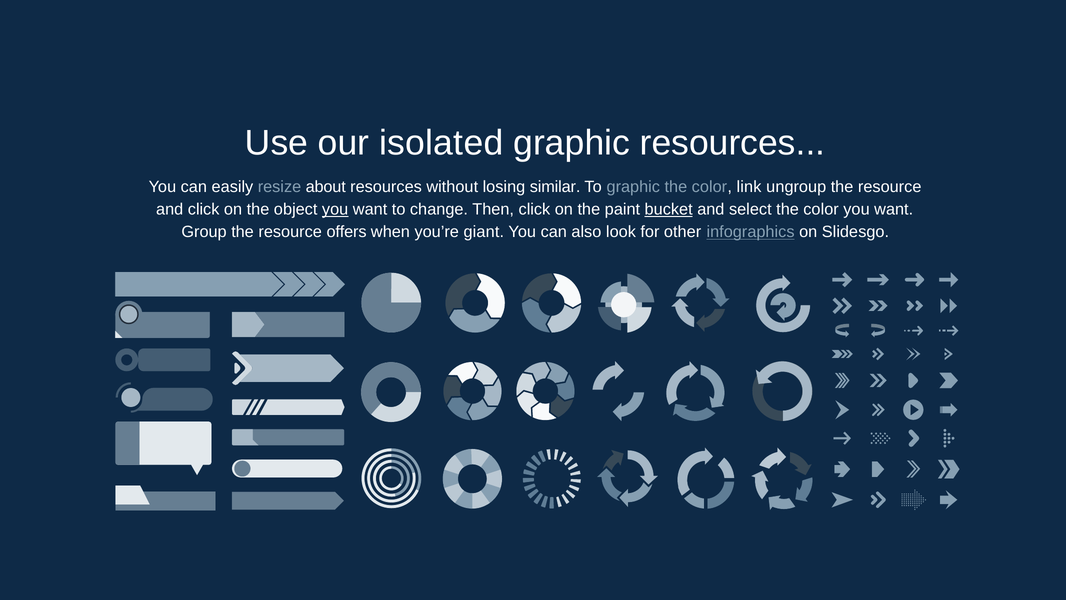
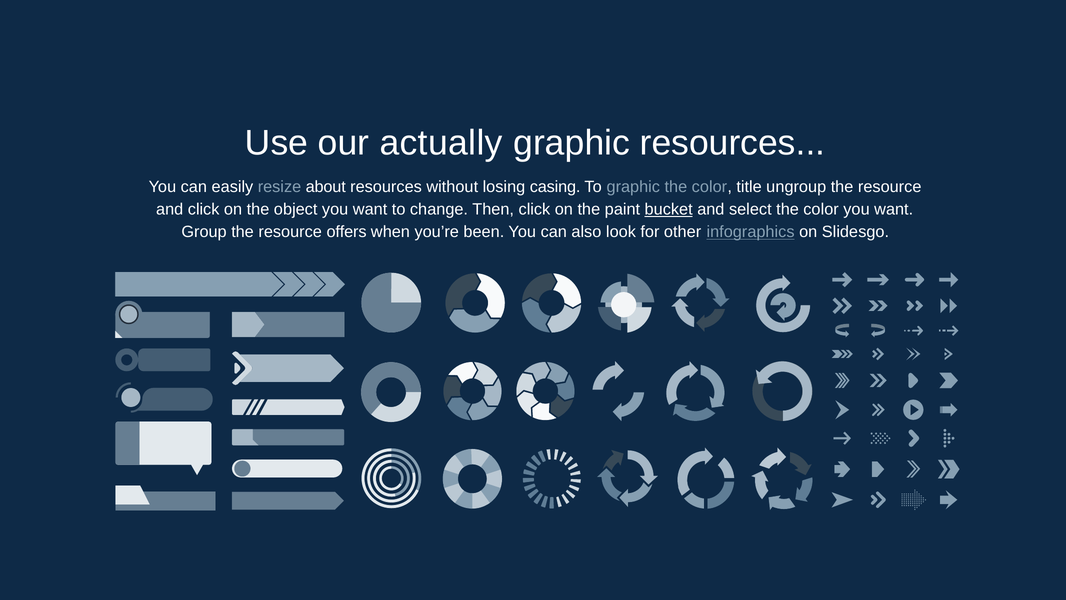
isolated: isolated -> actually
similar: similar -> casing
link: link -> title
you at (335, 209) underline: present -> none
giant: giant -> been
